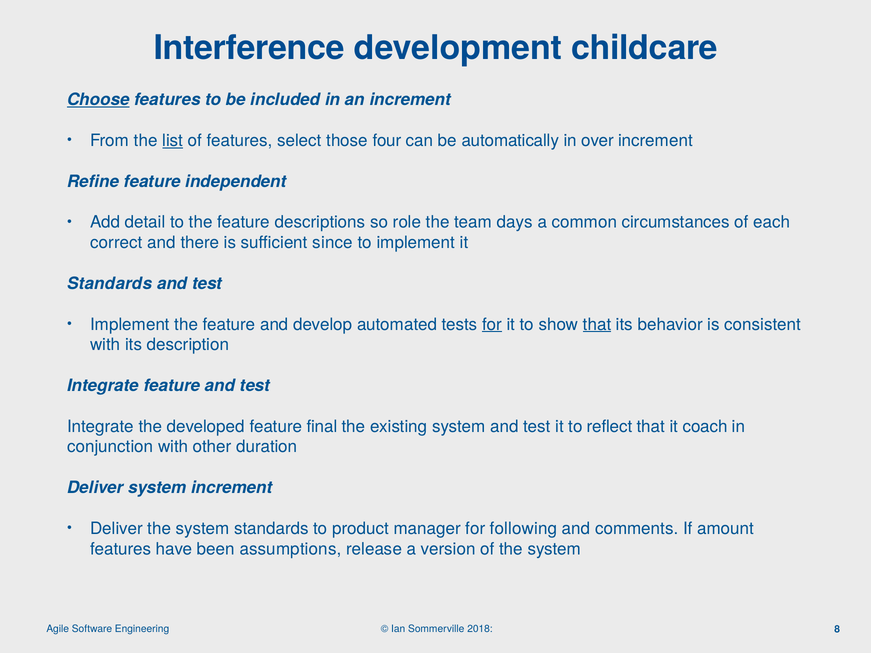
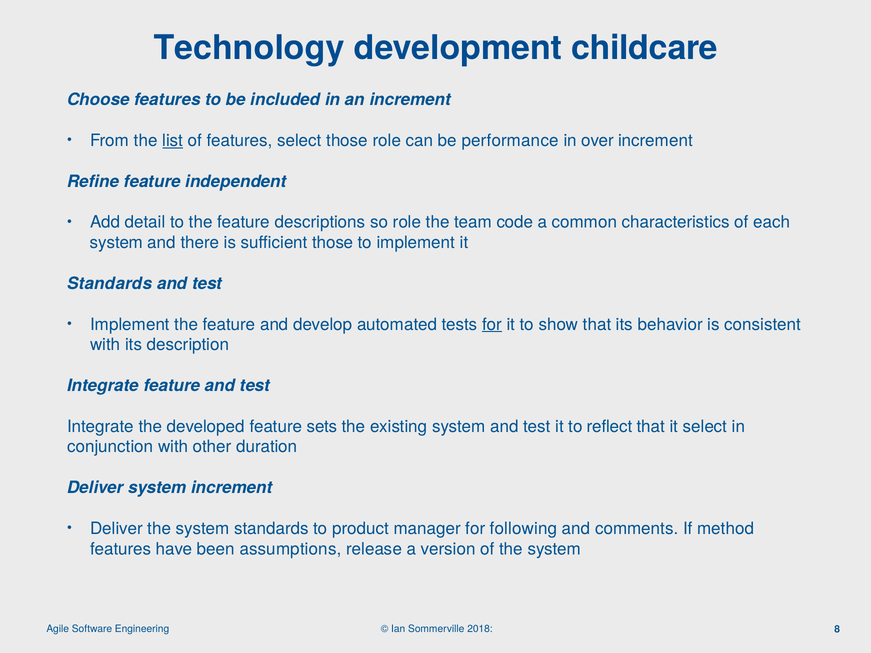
Interference: Interference -> Technology
Choose underline: present -> none
those four: four -> role
automatically: automatically -> performance
days: days -> code
circumstances: circumstances -> characteristics
correct at (116, 243): correct -> system
sufficient since: since -> those
that at (597, 325) underline: present -> none
final: final -> sets
it coach: coach -> select
amount: amount -> method
